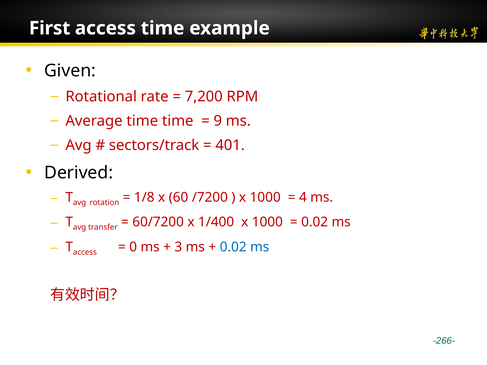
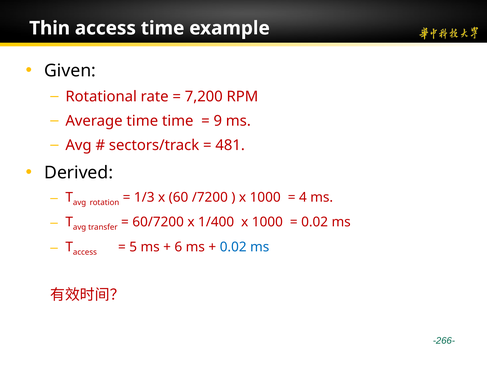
First: First -> Thin
401: 401 -> 481
1/8: 1/8 -> 1/3
0: 0 -> 5
3: 3 -> 6
